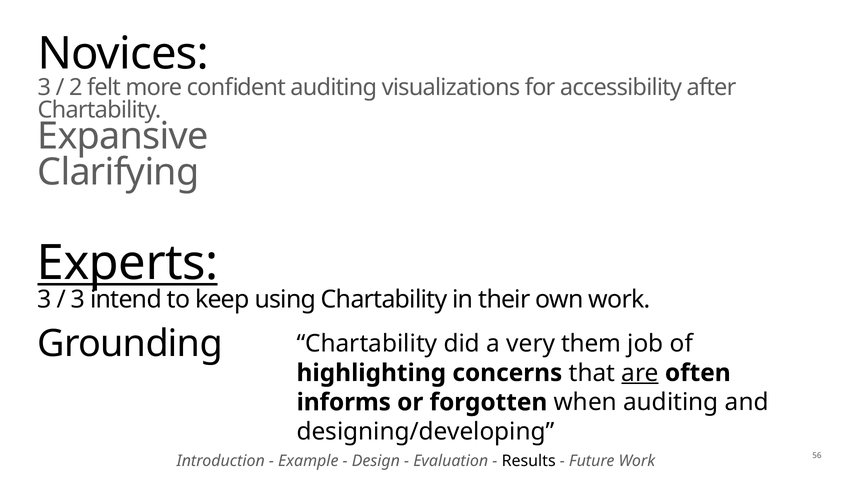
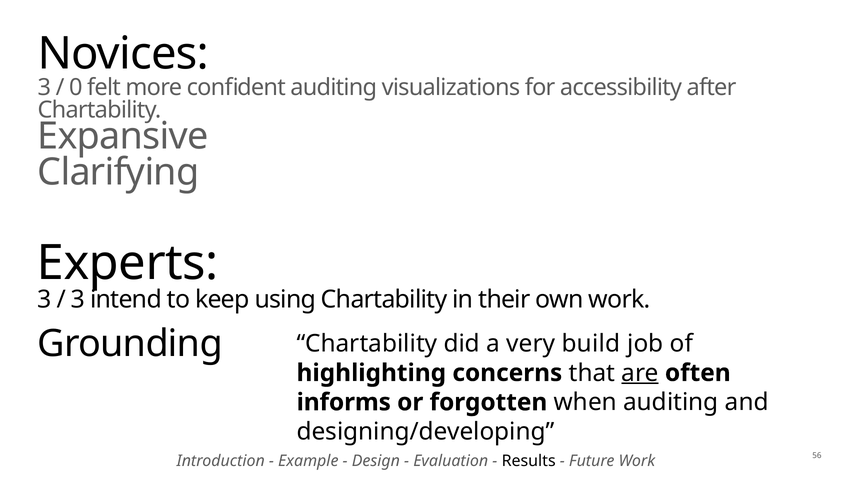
2: 2 -> 0
Experts underline: present -> none
them: them -> build
